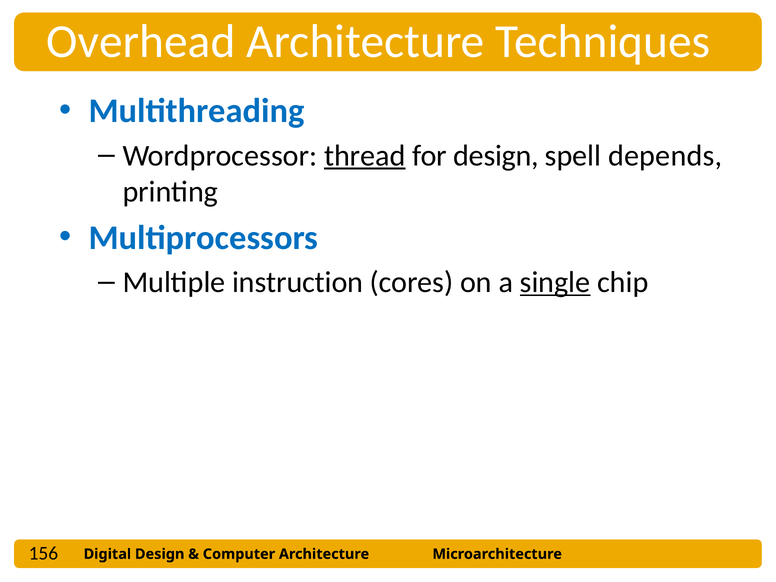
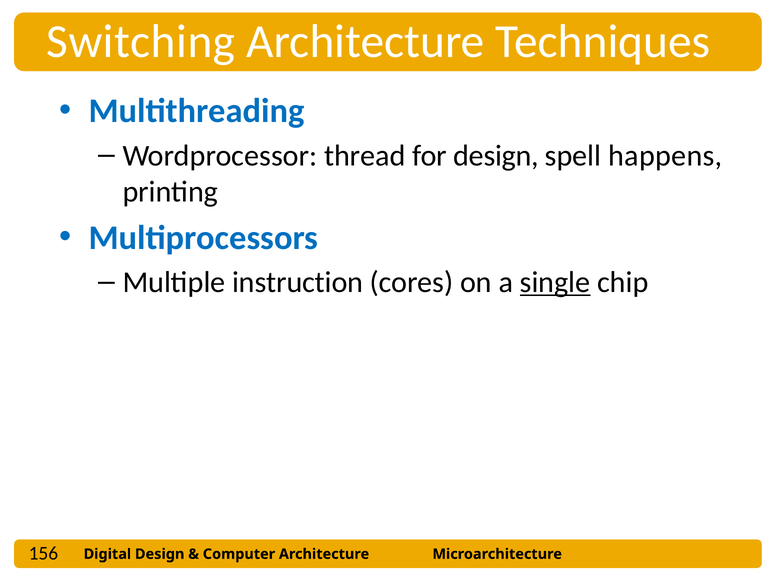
Overhead: Overhead -> Switching
thread underline: present -> none
depends: depends -> happens
